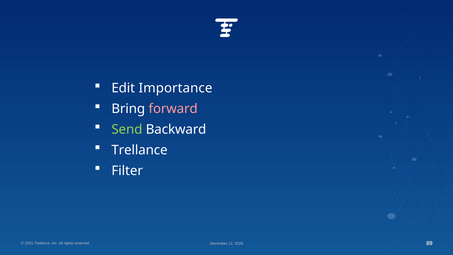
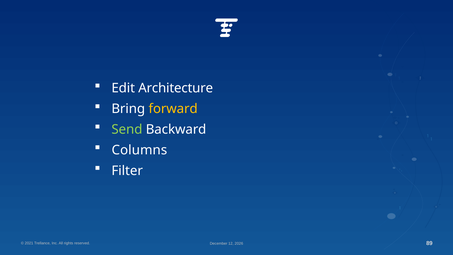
Importance: Importance -> Architecture
forward colour: pink -> yellow
Trellance at (140, 150): Trellance -> Columns
